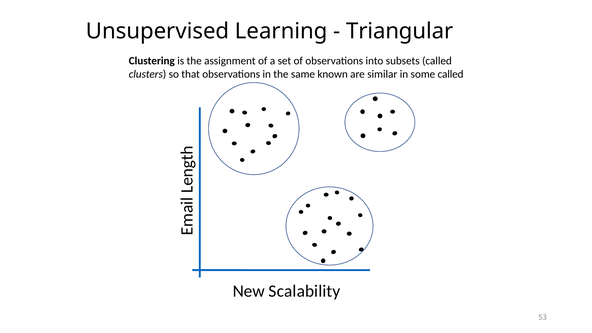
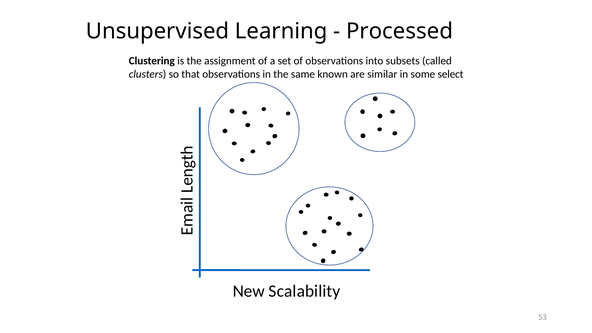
Triangular: Triangular -> Processed
some called: called -> select
